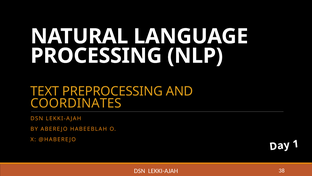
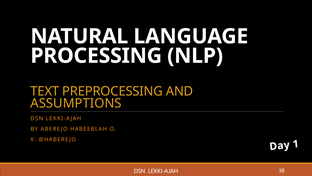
COORDINATES: COORDINATES -> ASSUMPTIONS
